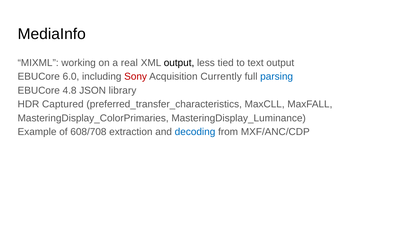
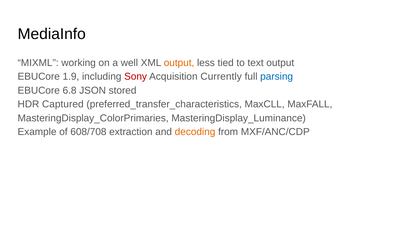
real: real -> well
output at (179, 63) colour: black -> orange
6.0: 6.0 -> 1.9
4.8: 4.8 -> 6.8
library: library -> stored
decoding colour: blue -> orange
